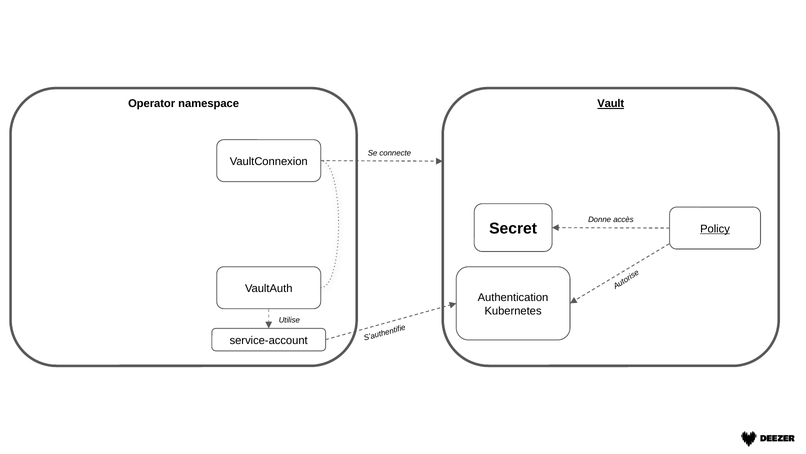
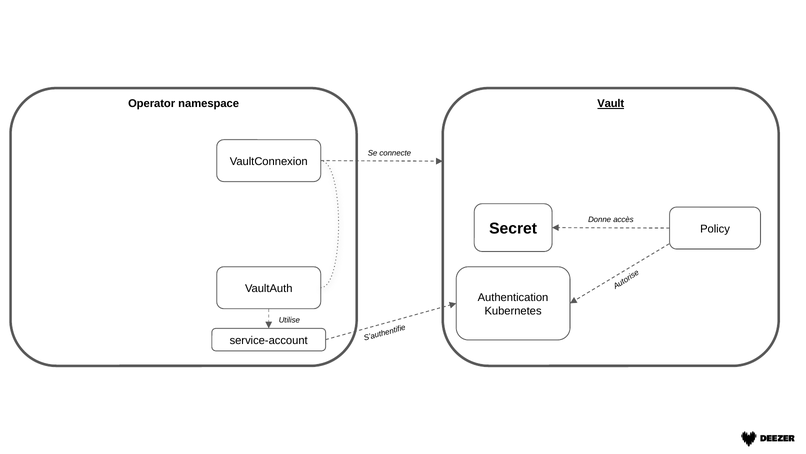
Policy underline: present -> none
